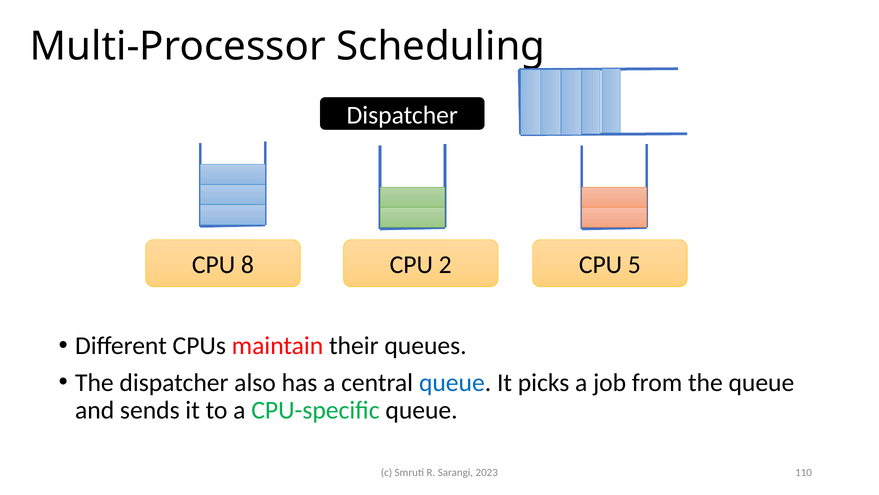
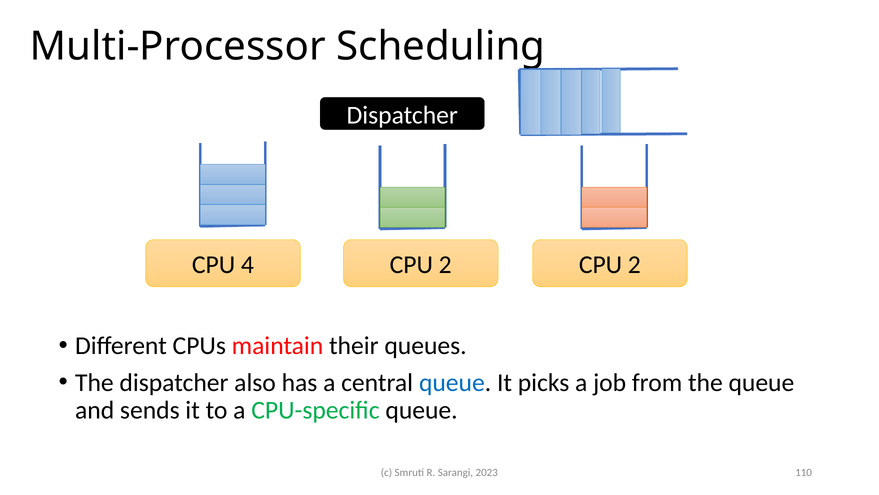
8: 8 -> 4
2 CPU 5: 5 -> 2
